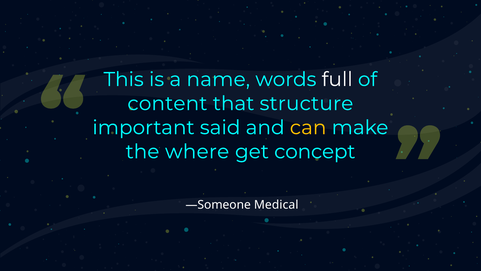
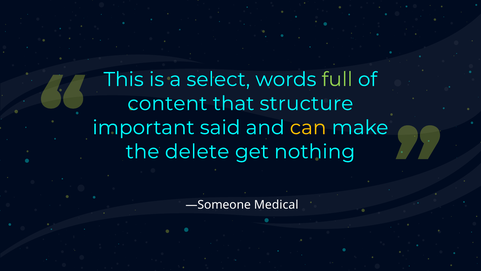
name: name -> select
full colour: white -> light green
where: where -> delete
concept: concept -> nothing
